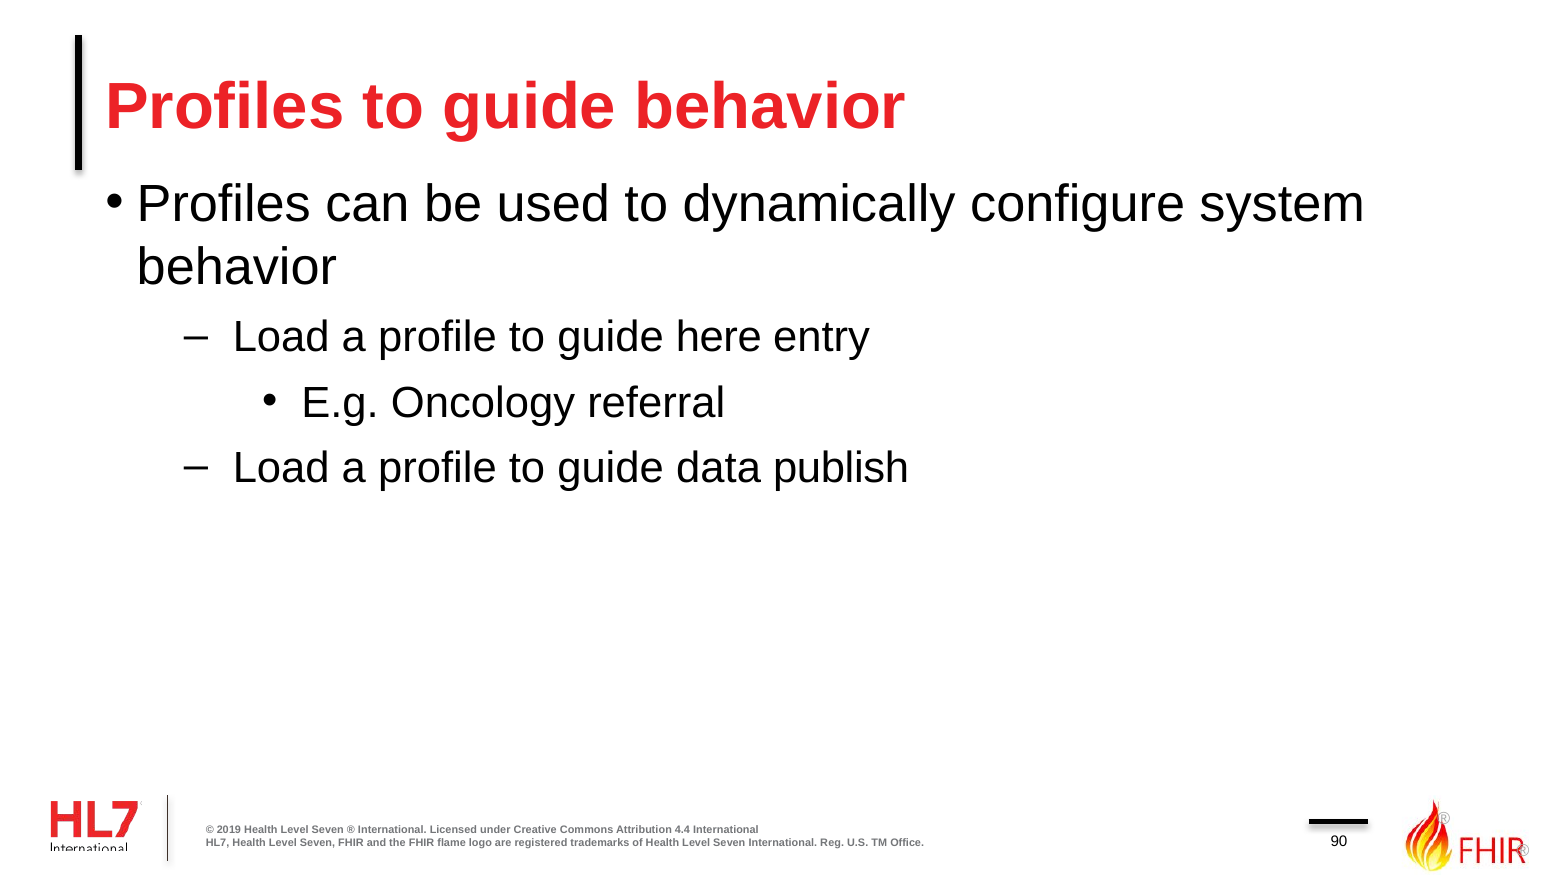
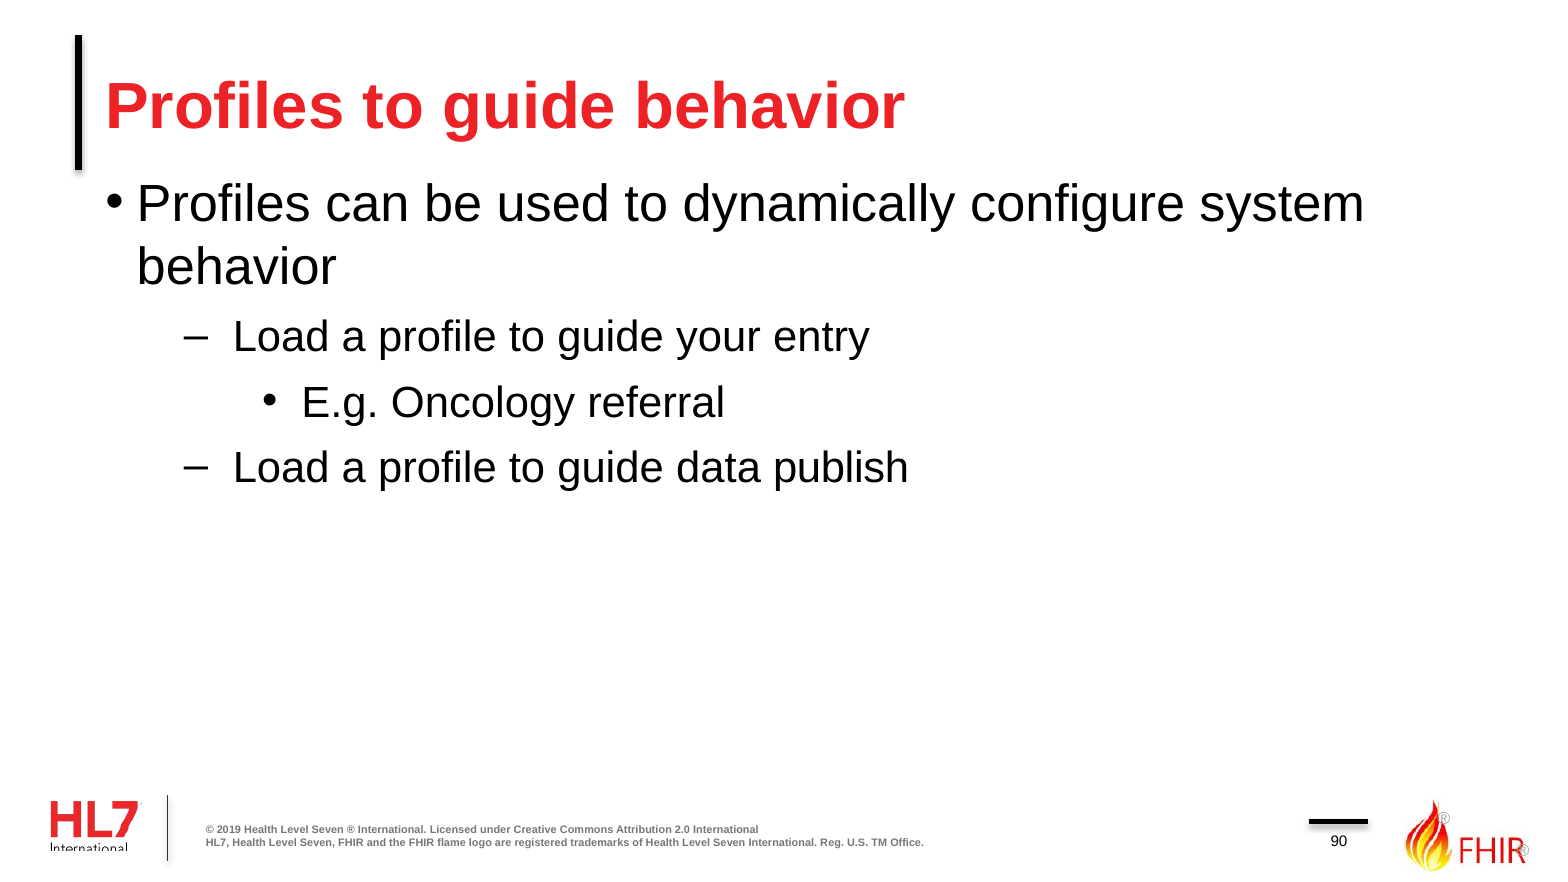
here: here -> your
4.4: 4.4 -> 2.0
